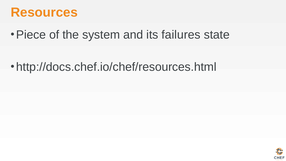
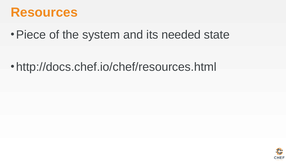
failures: failures -> needed
